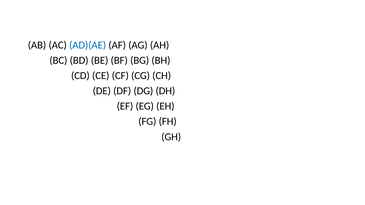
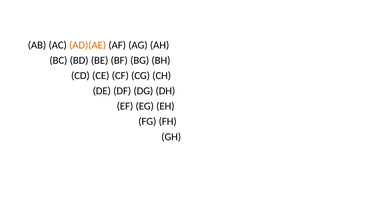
AD)(AE colour: blue -> orange
